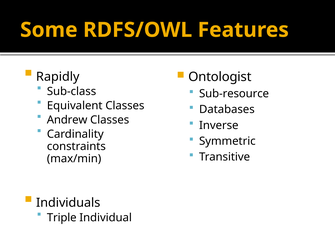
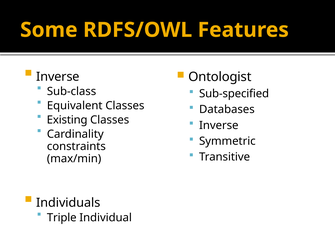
Rapidly at (58, 77): Rapidly -> Inverse
Sub-resource: Sub-resource -> Sub-specified
Andrew: Andrew -> Existing
